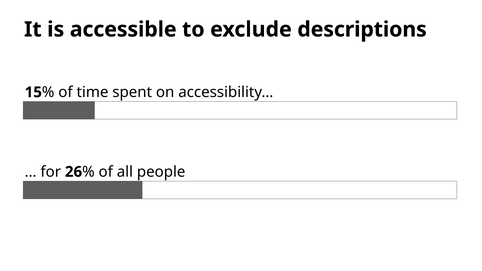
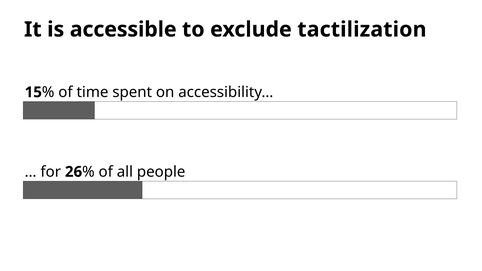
descriptions: descriptions -> tactilization
